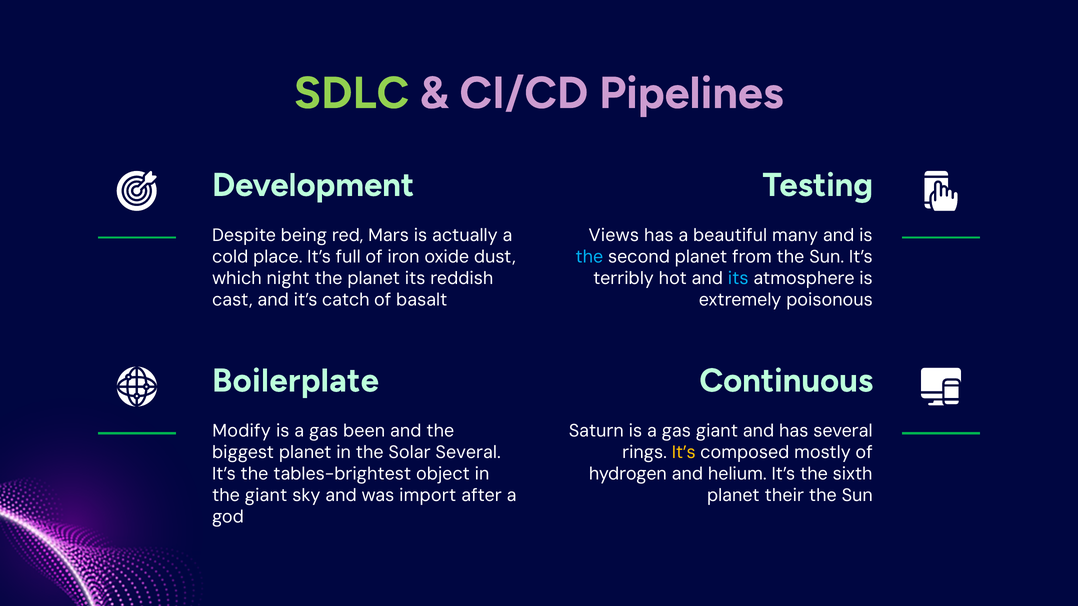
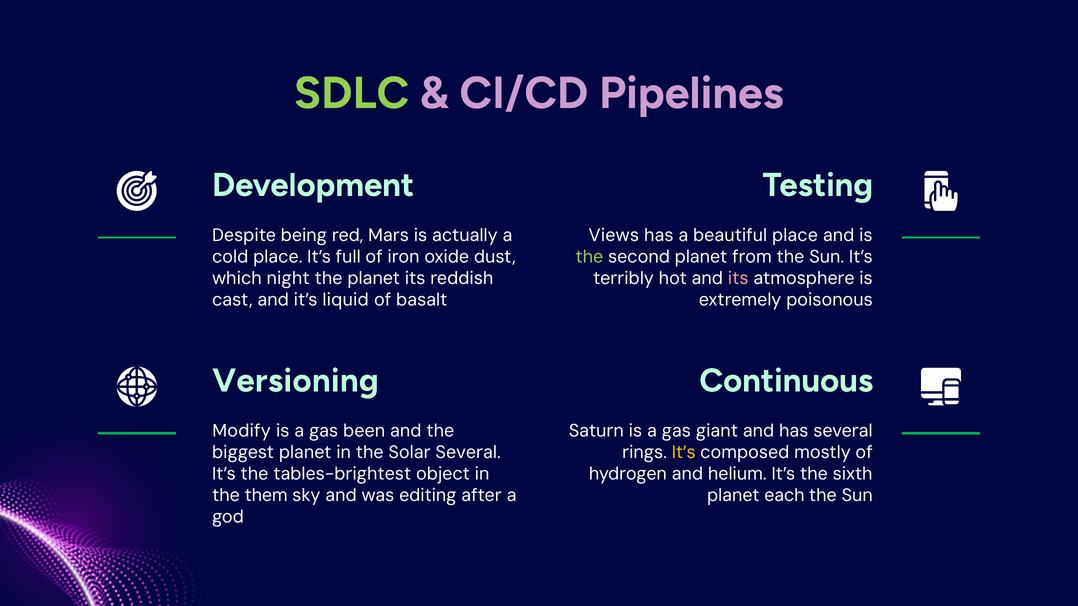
beautiful many: many -> place
the at (589, 257) colour: light blue -> light green
its at (738, 278) colour: light blue -> pink
catch: catch -> liquid
Boilerplate: Boilerplate -> Versioning
the giant: giant -> them
import: import -> editing
their: their -> each
